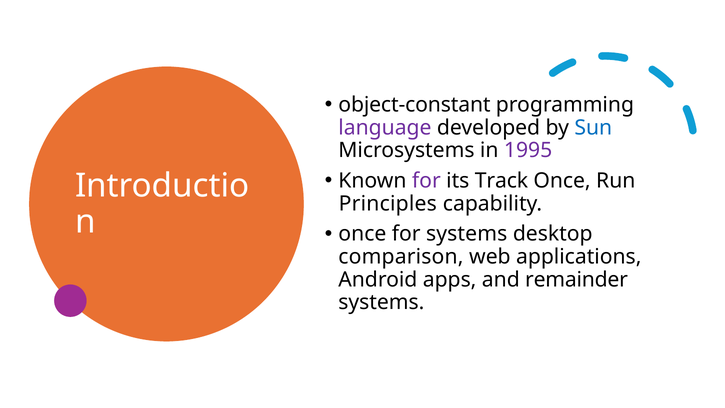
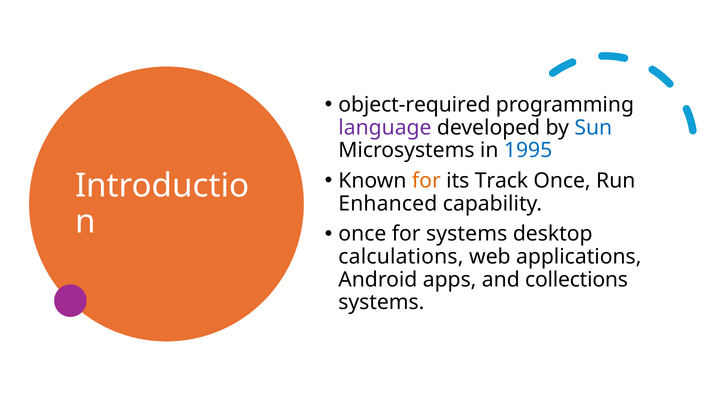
object-constant: object-constant -> object-required
1995 colour: purple -> blue
for at (426, 181) colour: purple -> orange
Principles: Principles -> Enhanced
comparison: comparison -> calculations
remainder: remainder -> collections
